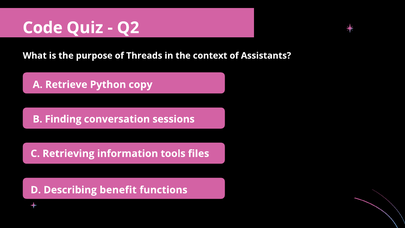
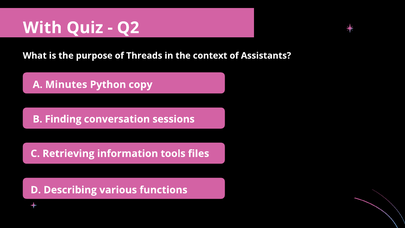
Code: Code -> With
Retrieve: Retrieve -> Minutes
benefit: benefit -> various
